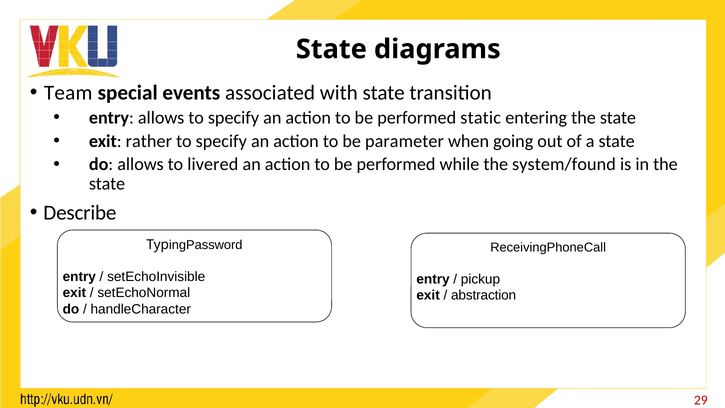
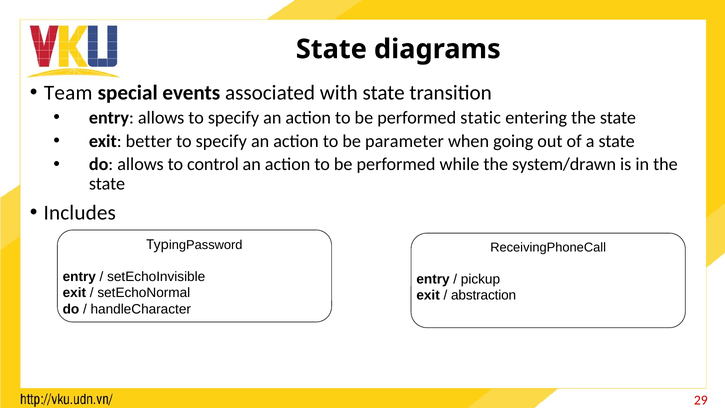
rather: rather -> better
livered: livered -> control
system/found: system/found -> system/drawn
Describe: Describe -> Includes
